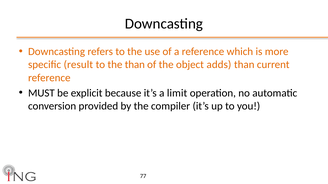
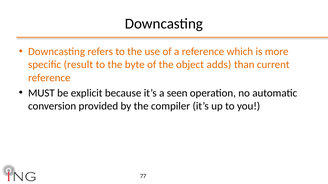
the than: than -> byte
limit: limit -> seen
